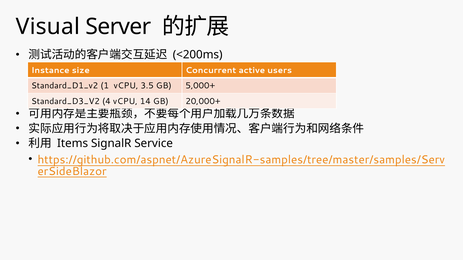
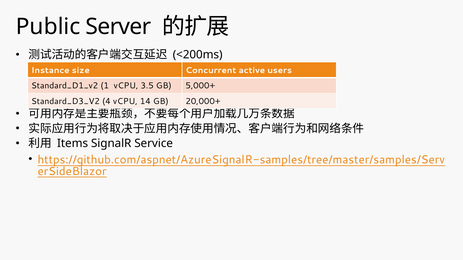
Visual: Visual -> Public
